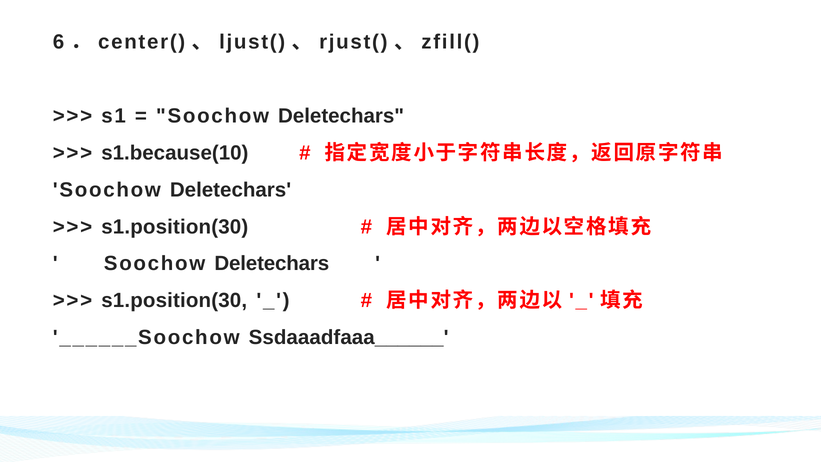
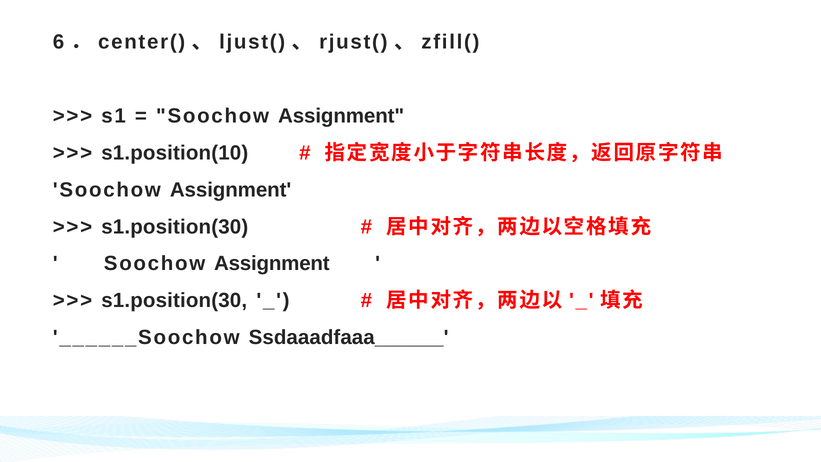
Deletechars at (341, 116): Deletechars -> Assignment
s1.because(10: s1.because(10 -> s1.position(10
Deletechars at (231, 190): Deletechars -> Assignment
Deletechars at (272, 264): Deletechars -> Assignment
